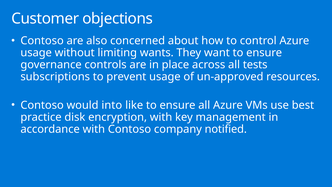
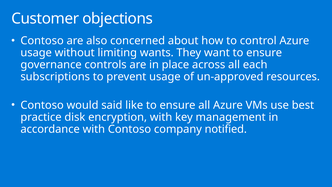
tests: tests -> each
into: into -> said
